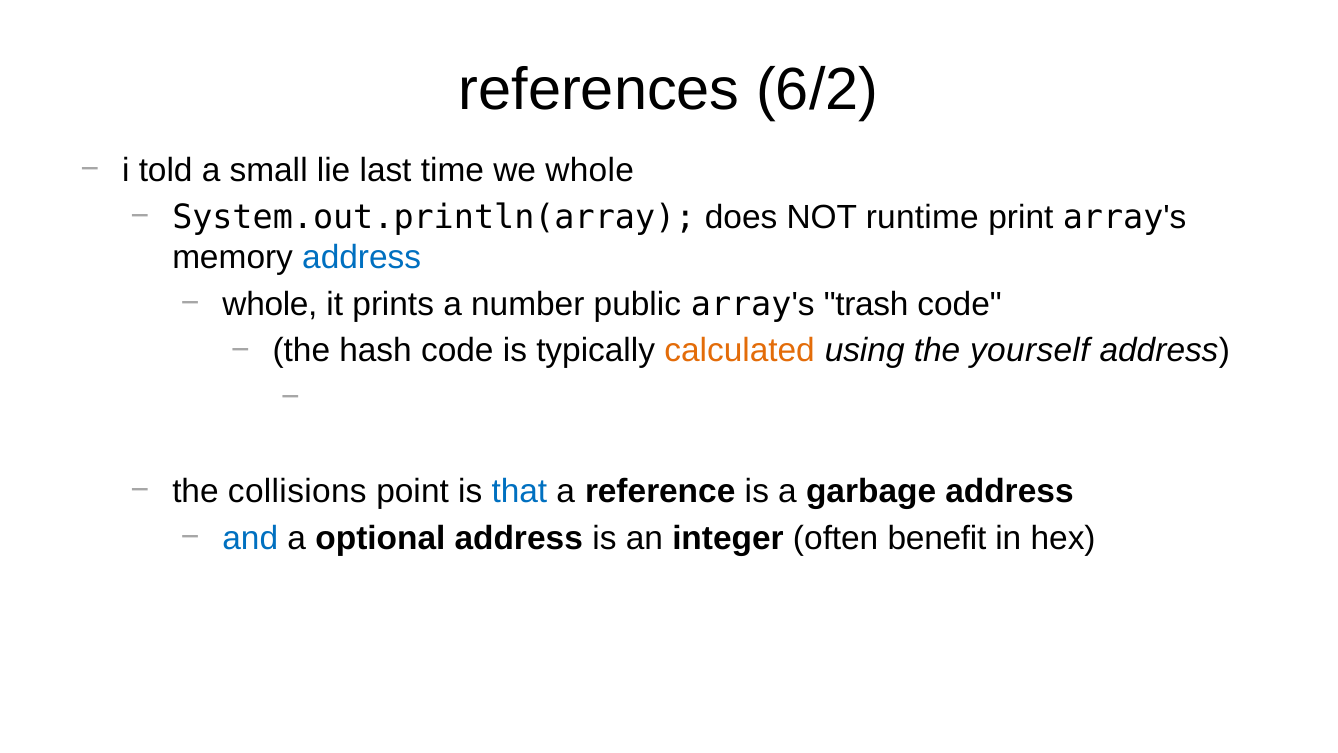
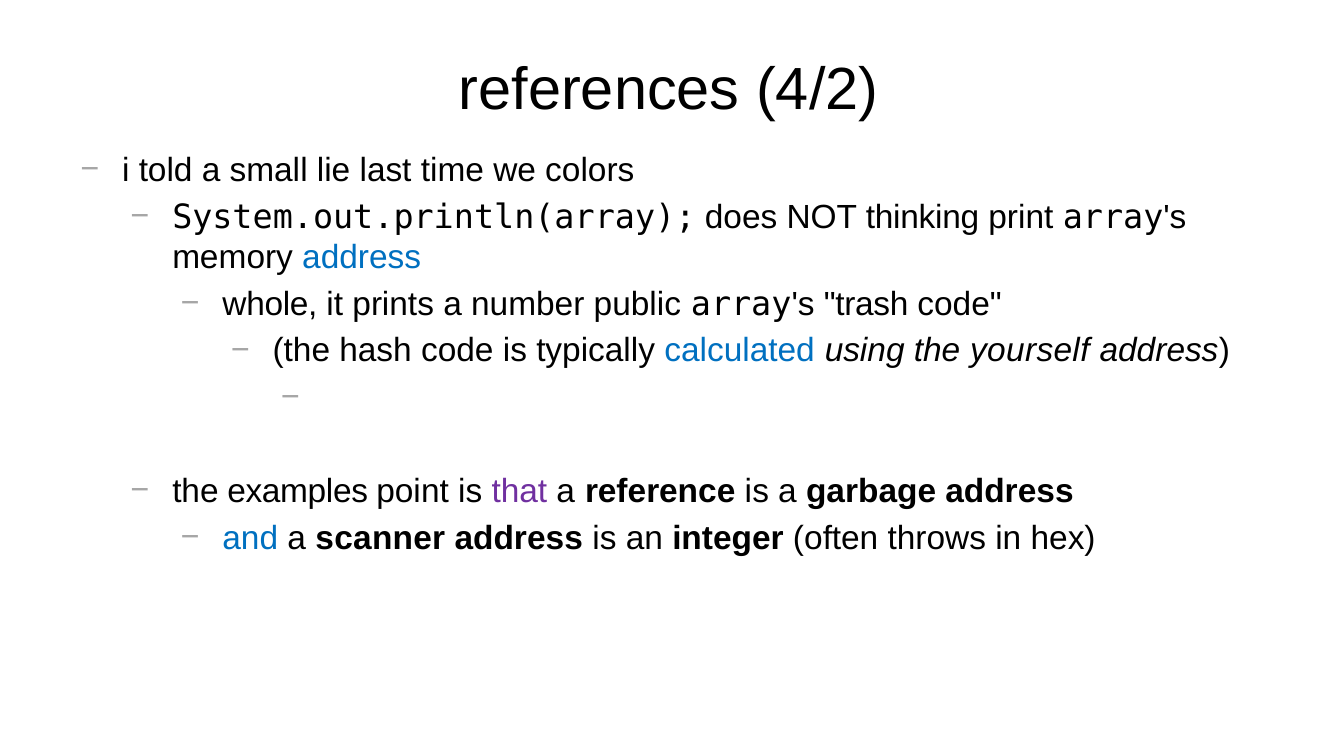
6/2: 6/2 -> 4/2
we whole: whole -> colors
runtime: runtime -> thinking
calculated colour: orange -> blue
collisions: collisions -> examples
that colour: blue -> purple
optional: optional -> scanner
benefit: benefit -> throws
